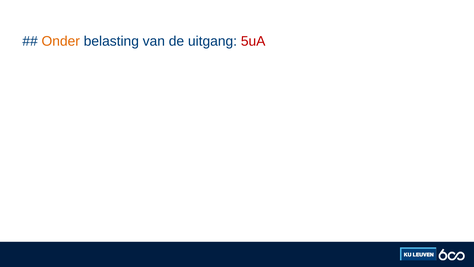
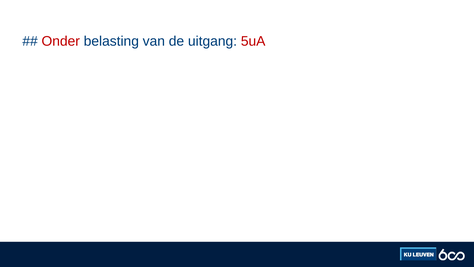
Onder colour: orange -> red
